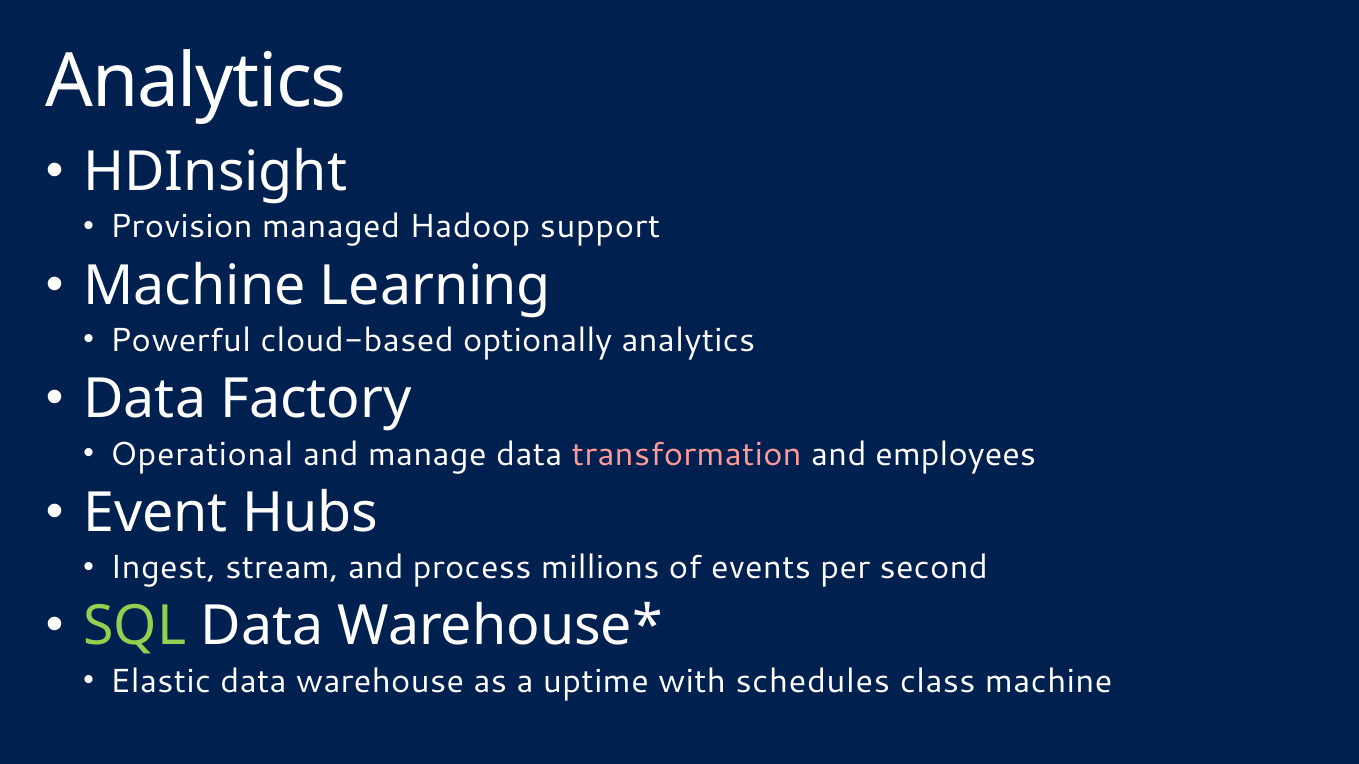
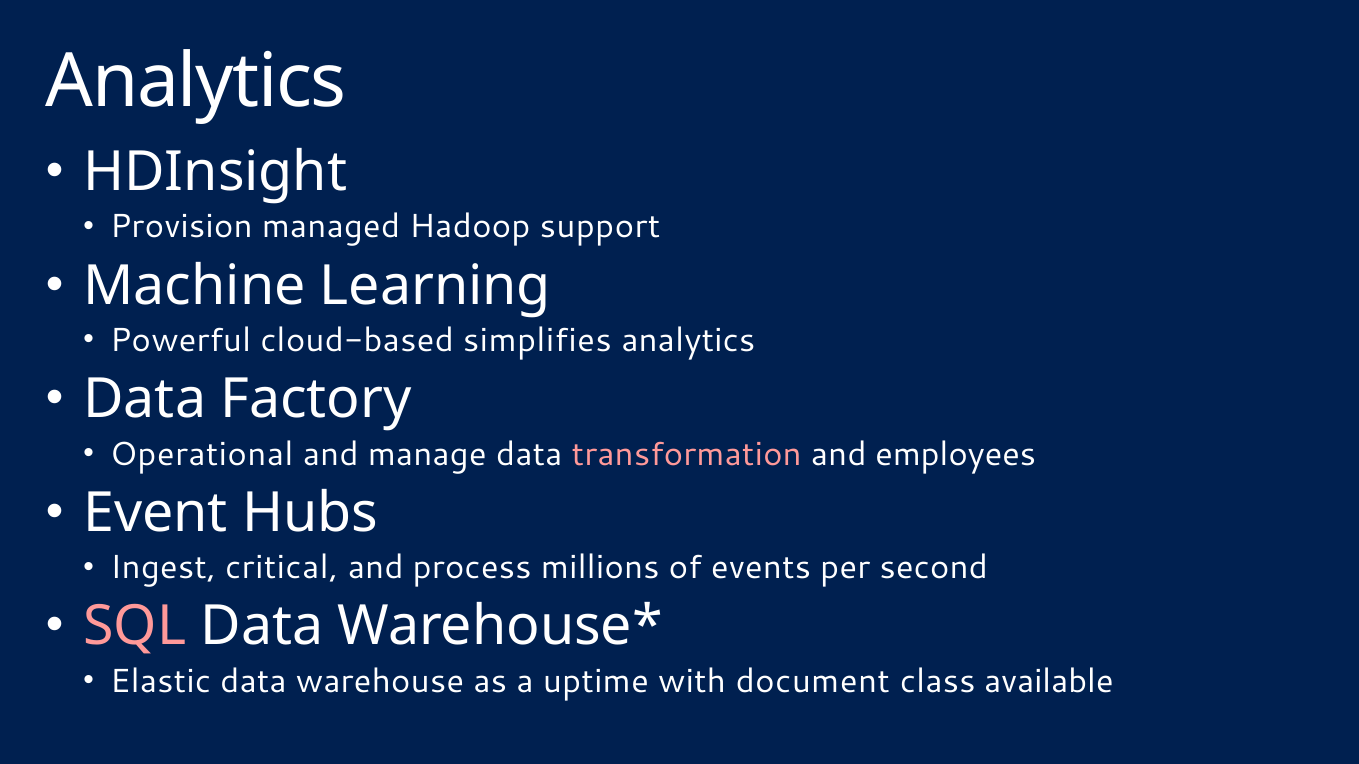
optionally: optionally -> simplifies
stream: stream -> critical
SQL colour: light green -> pink
schedules: schedules -> document
class machine: machine -> available
